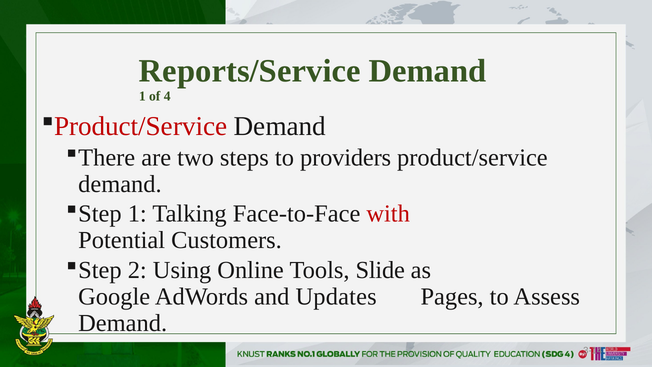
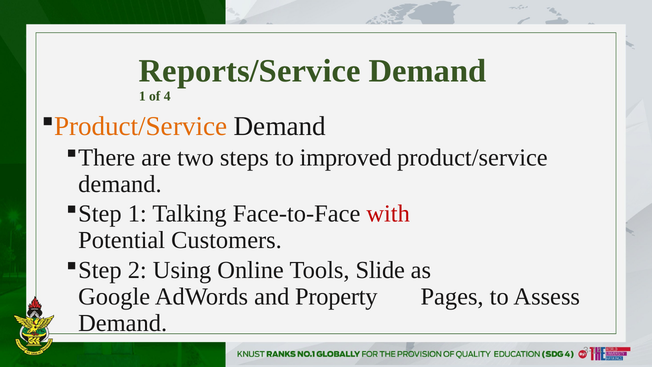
Product/Service at (141, 126) colour: red -> orange
providers: providers -> improved
Updates: Updates -> Property
